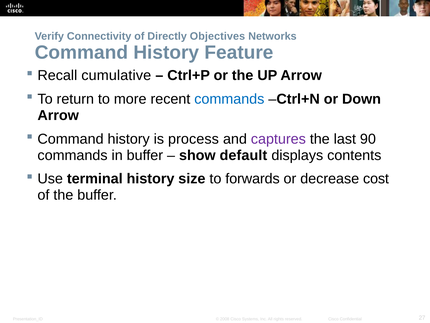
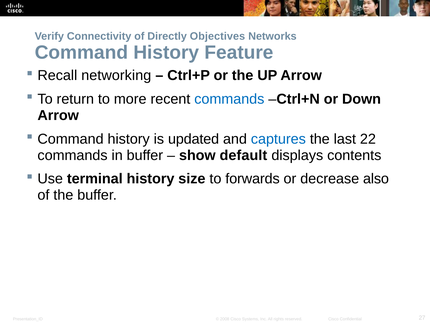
cumulative: cumulative -> networking
process: process -> updated
captures colour: purple -> blue
90: 90 -> 22
cost: cost -> also
